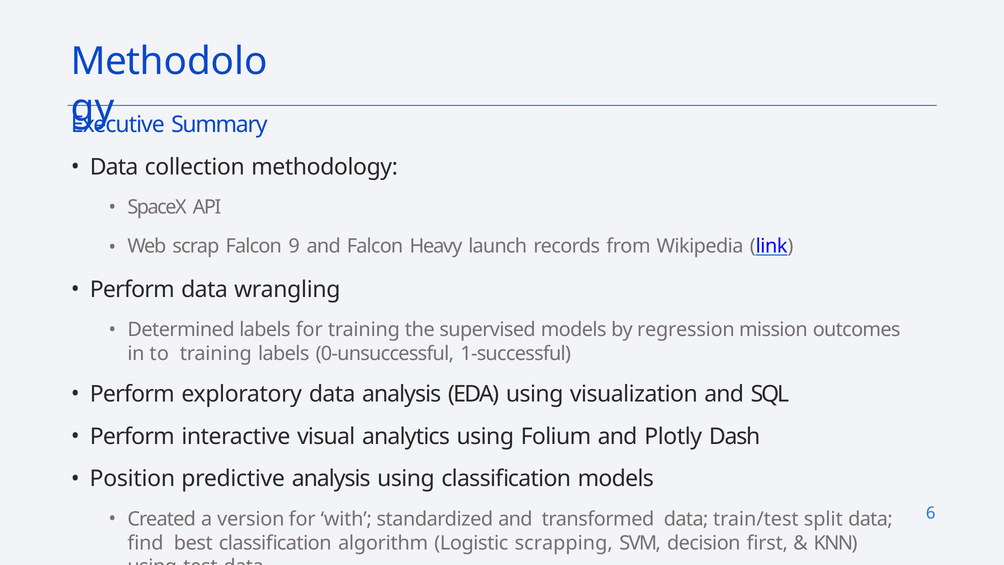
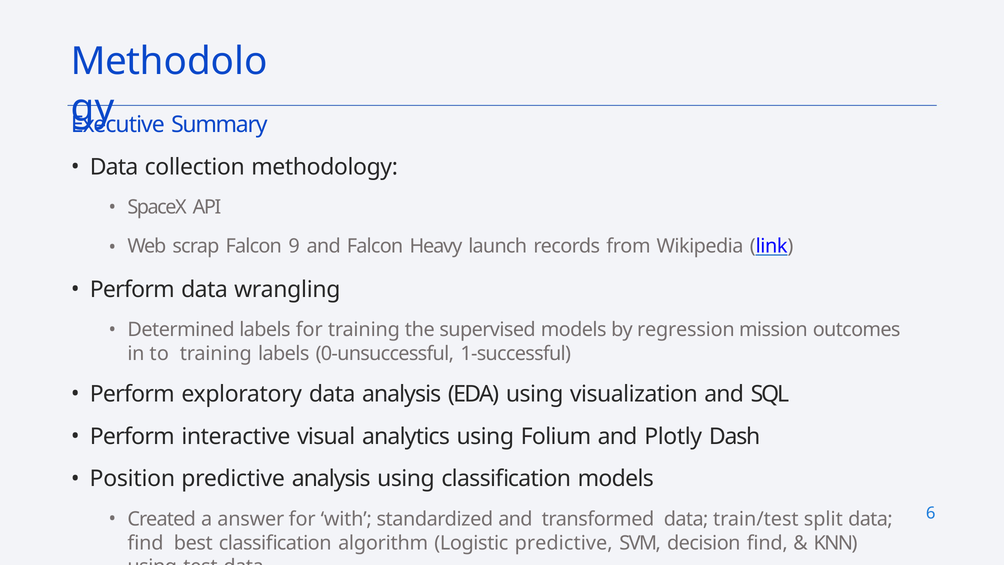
version: version -> answer
Logistic scrapping: scrapping -> predictive
decision first: first -> find
